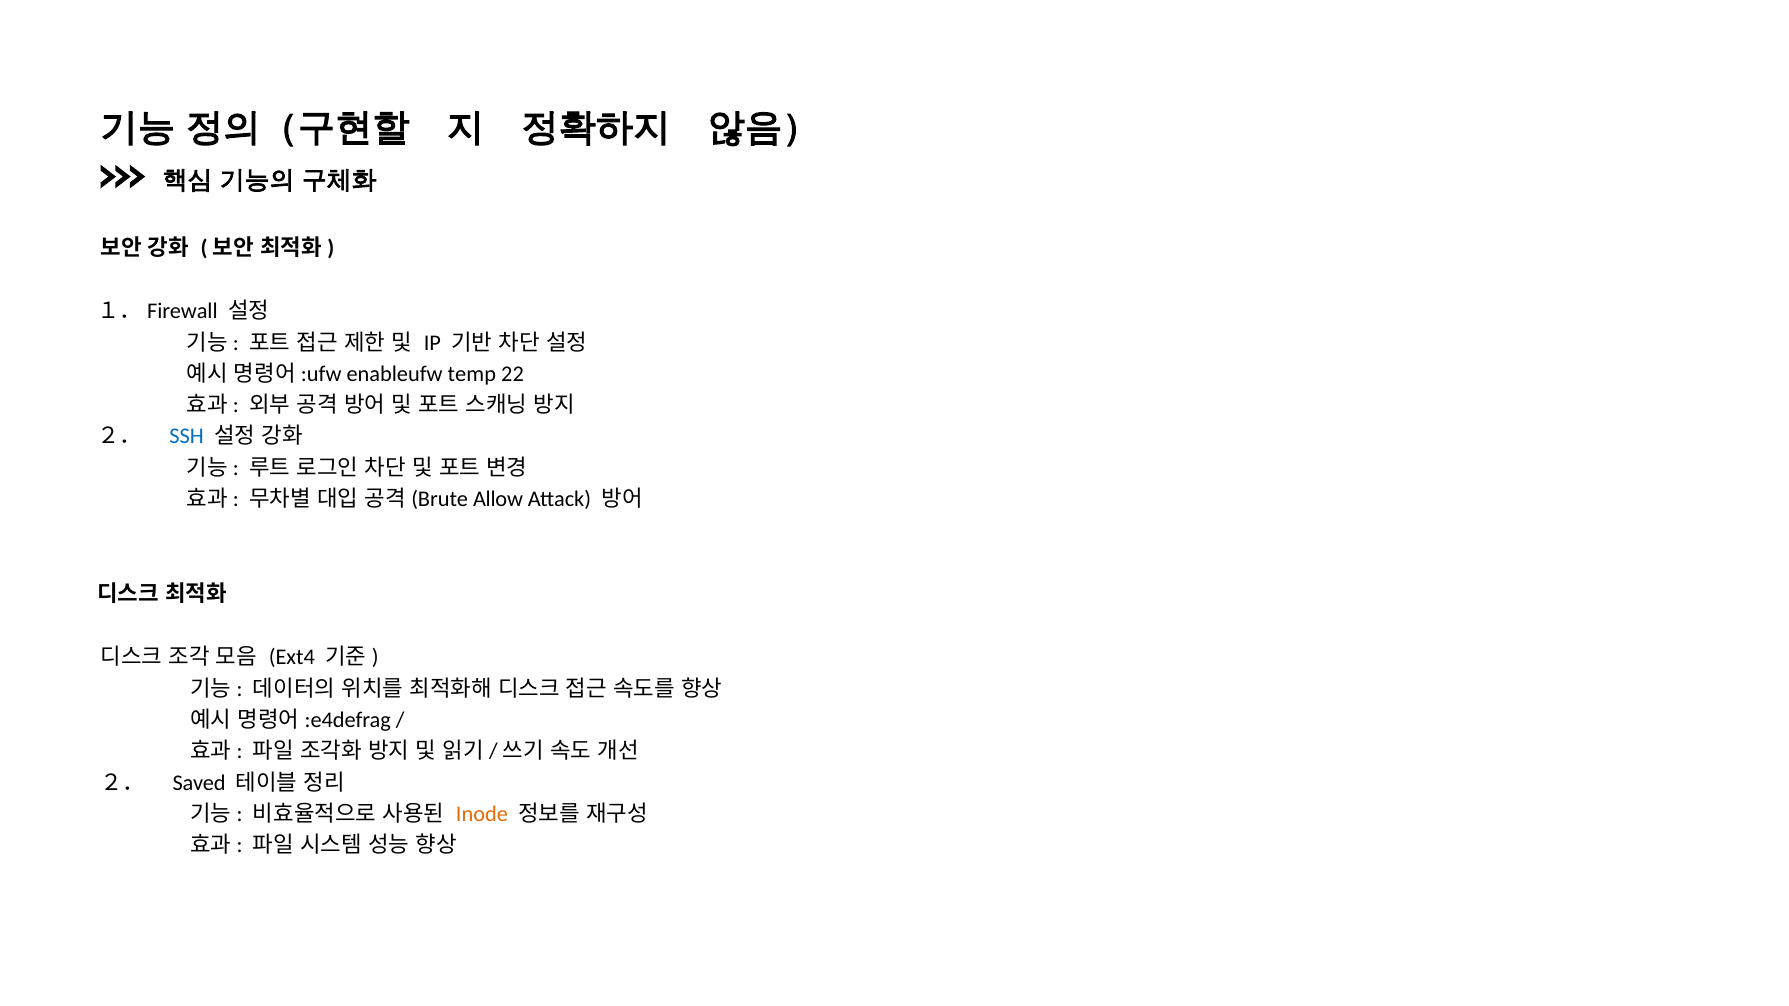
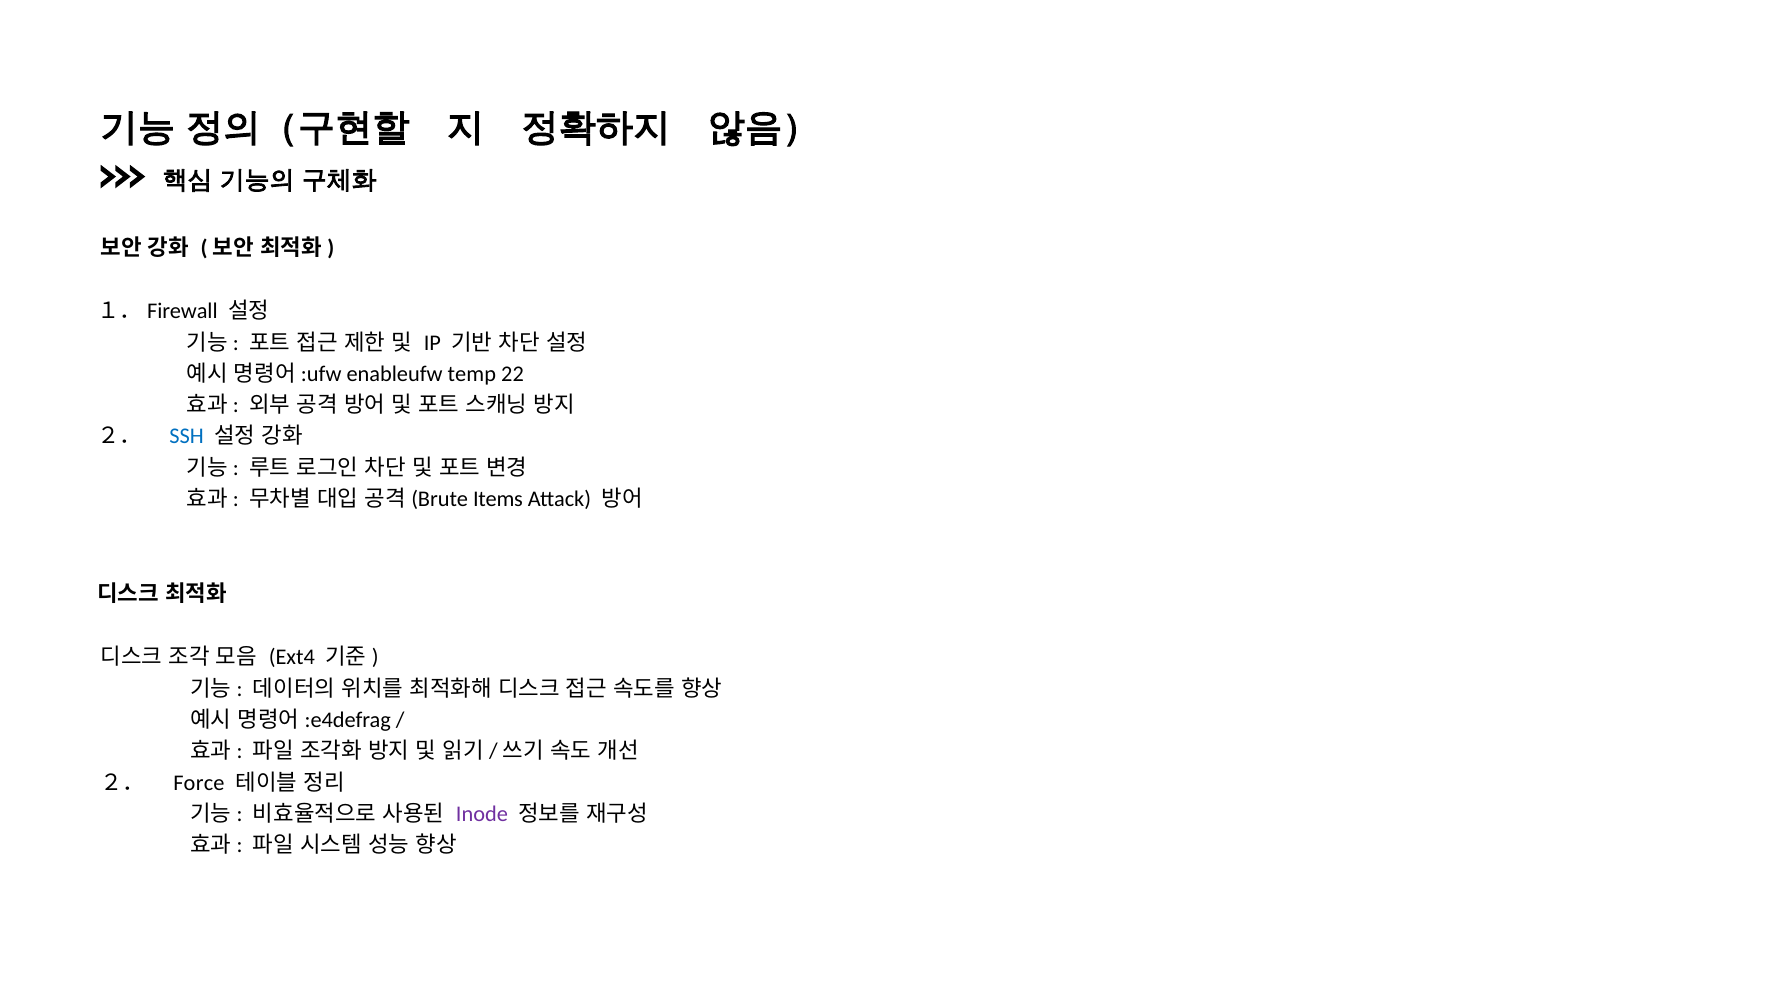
Allow: Allow -> Items
Saved: Saved -> Force
Inode colour: orange -> purple
